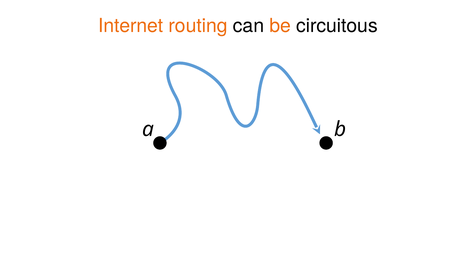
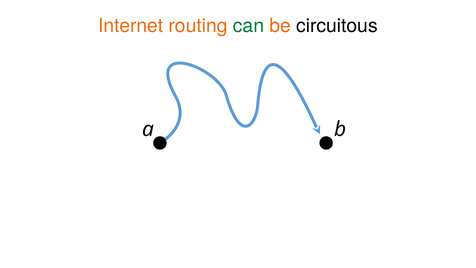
can colour: black -> green
